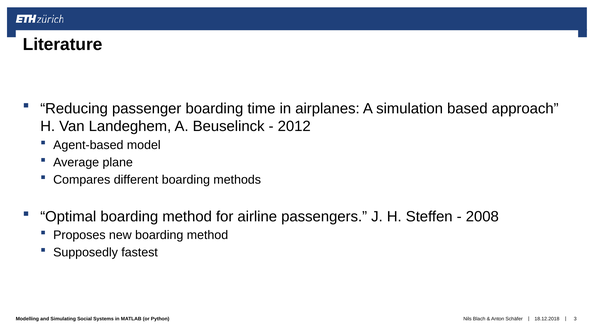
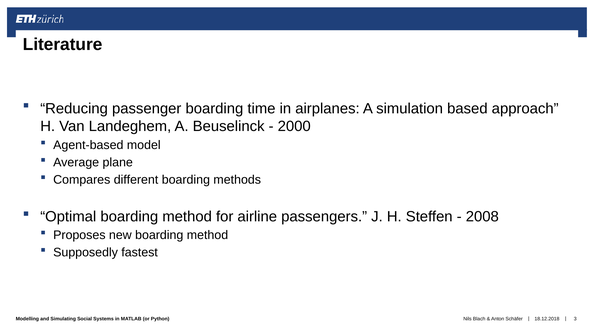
2012: 2012 -> 2000
